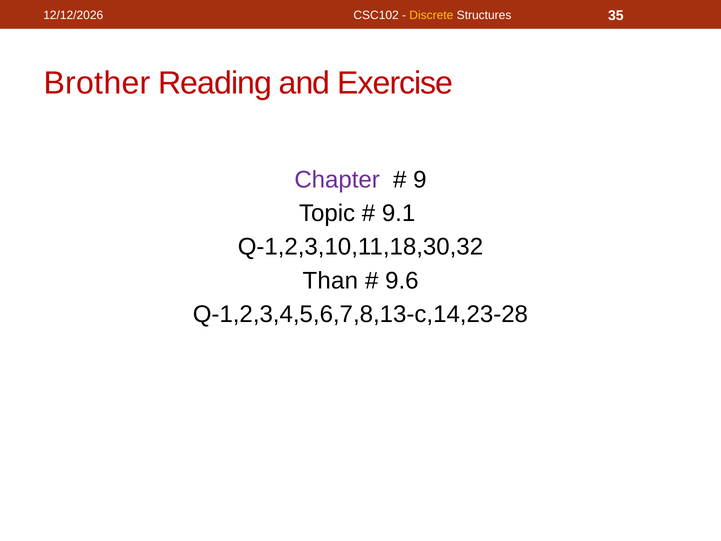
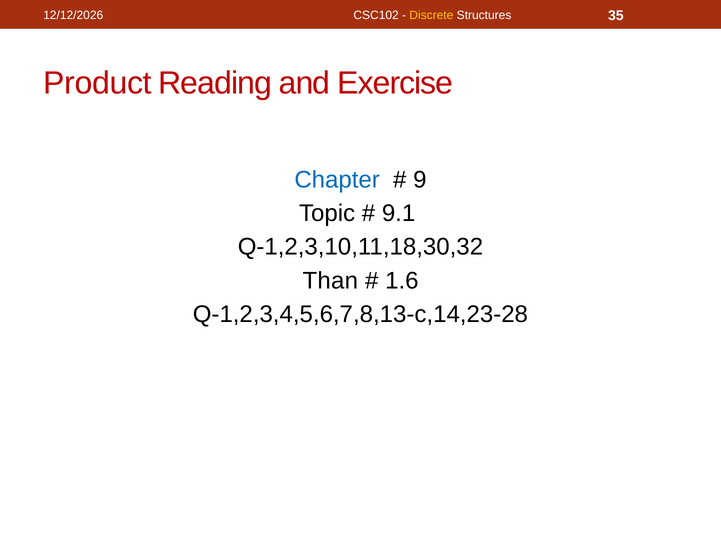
Brother: Brother -> Product
Chapter colour: purple -> blue
9.6: 9.6 -> 1.6
